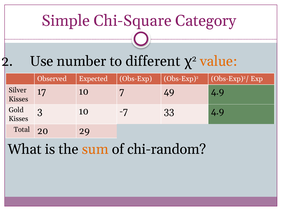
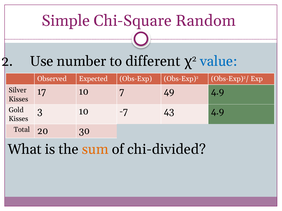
Category: Category -> Random
value colour: orange -> blue
33: 33 -> 43
29: 29 -> 30
chi-random: chi-random -> chi-divided
